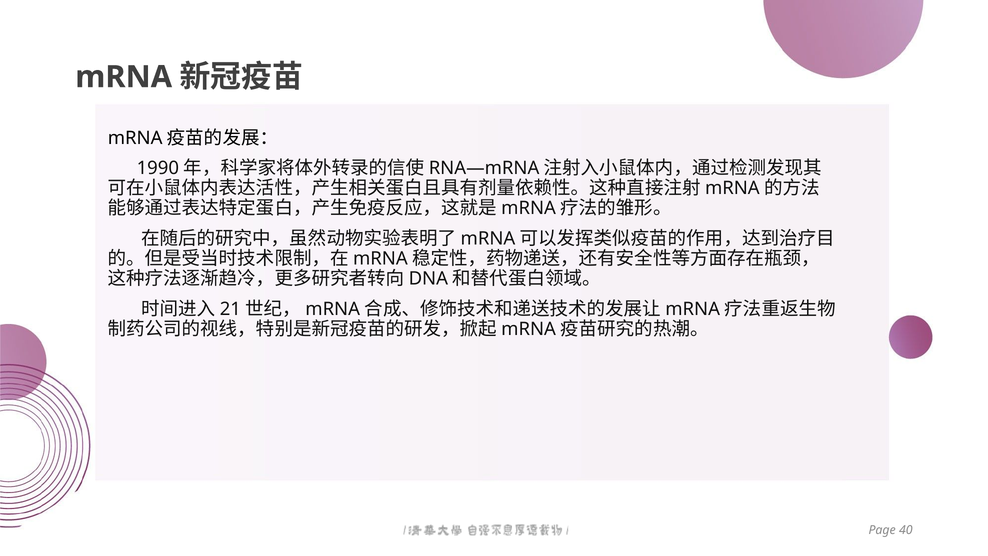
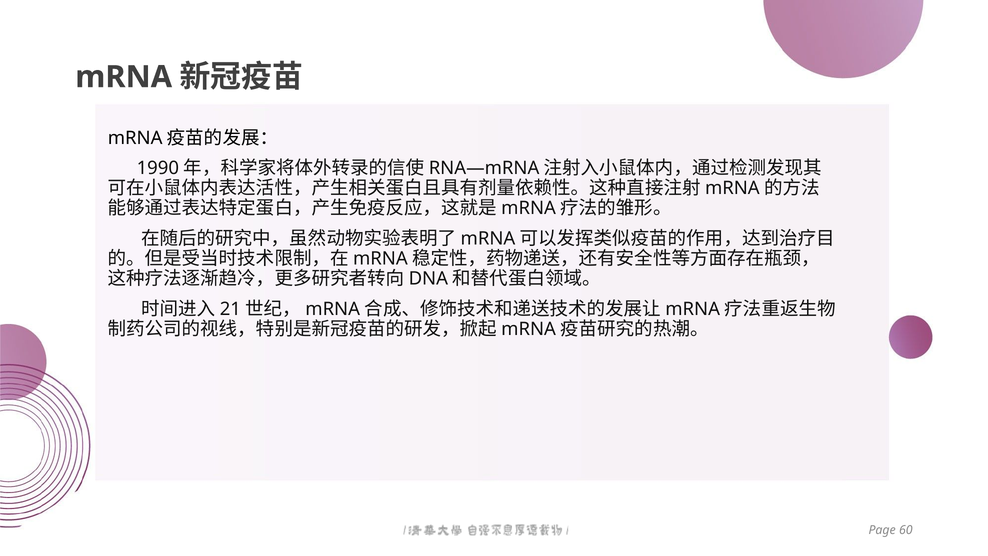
40: 40 -> 60
